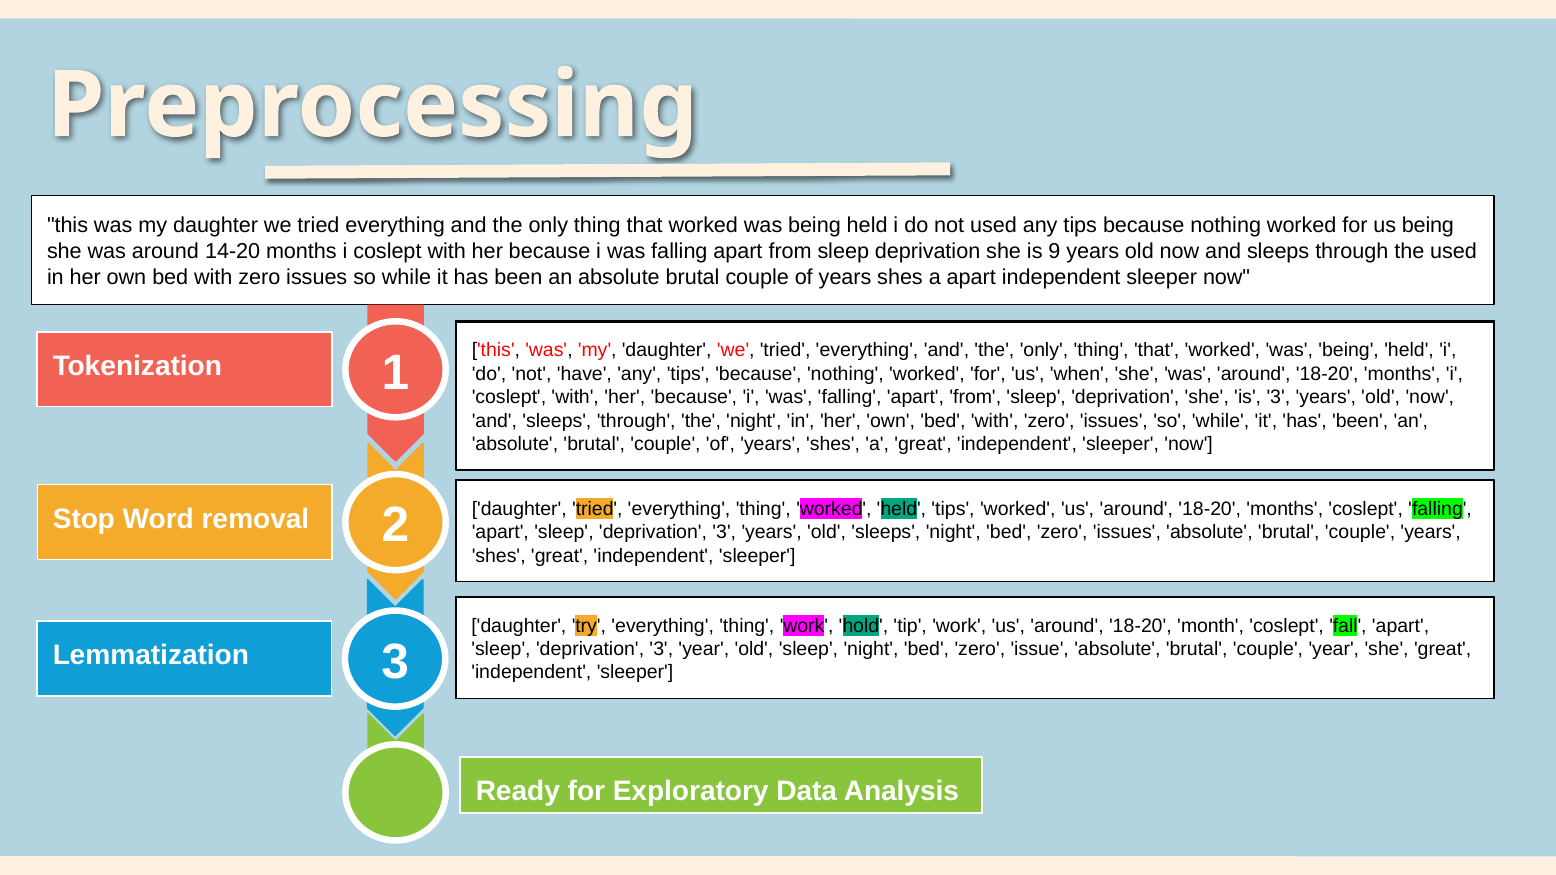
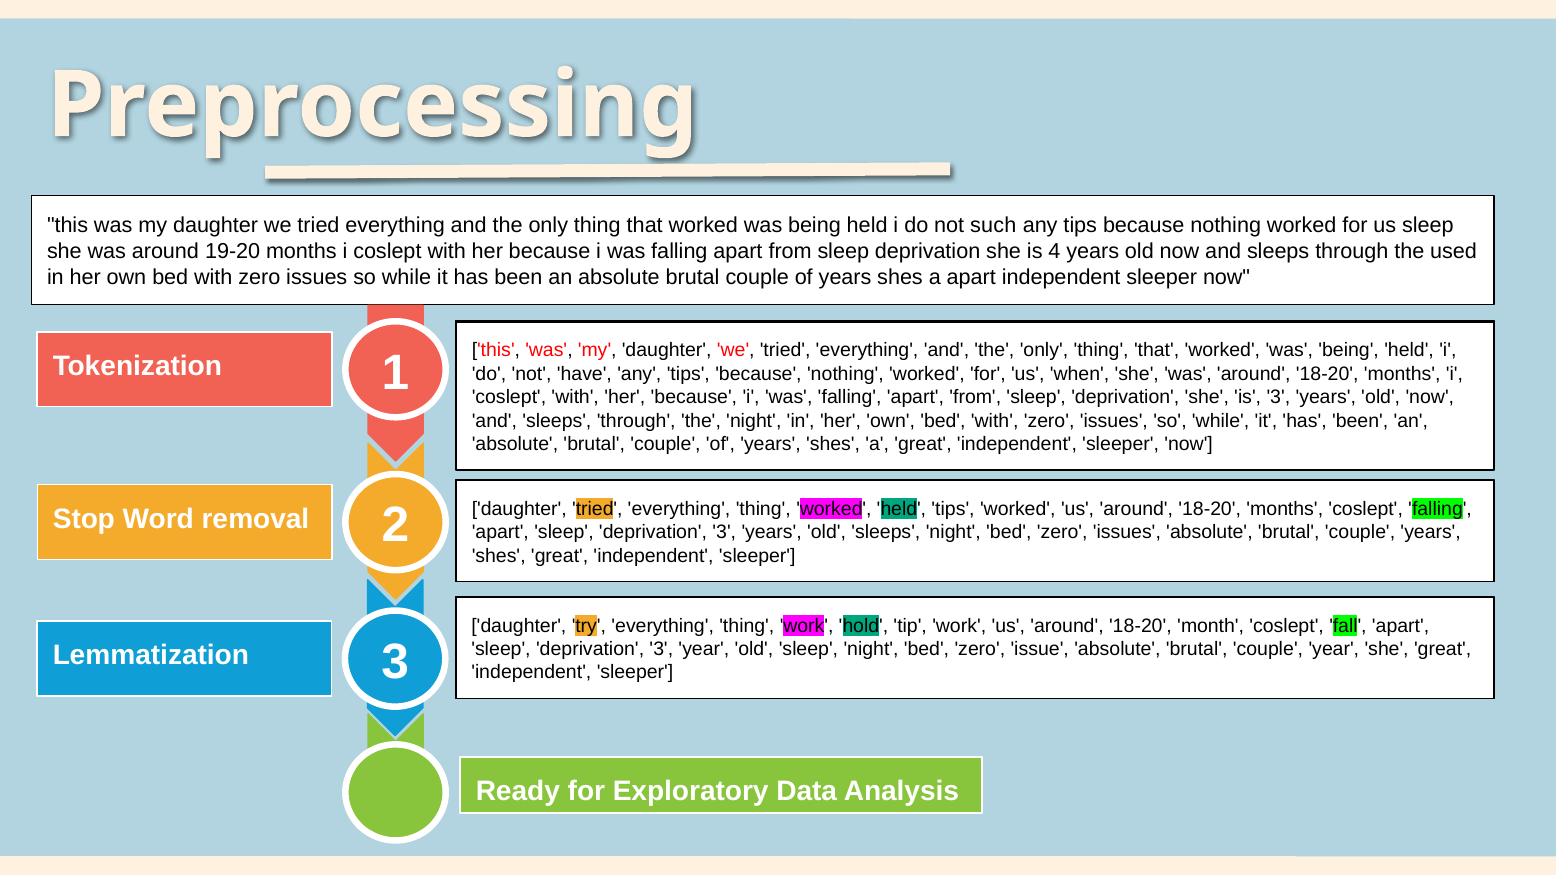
not used: used -> such
us being: being -> sleep
14-20: 14-20 -> 19-20
9: 9 -> 4
